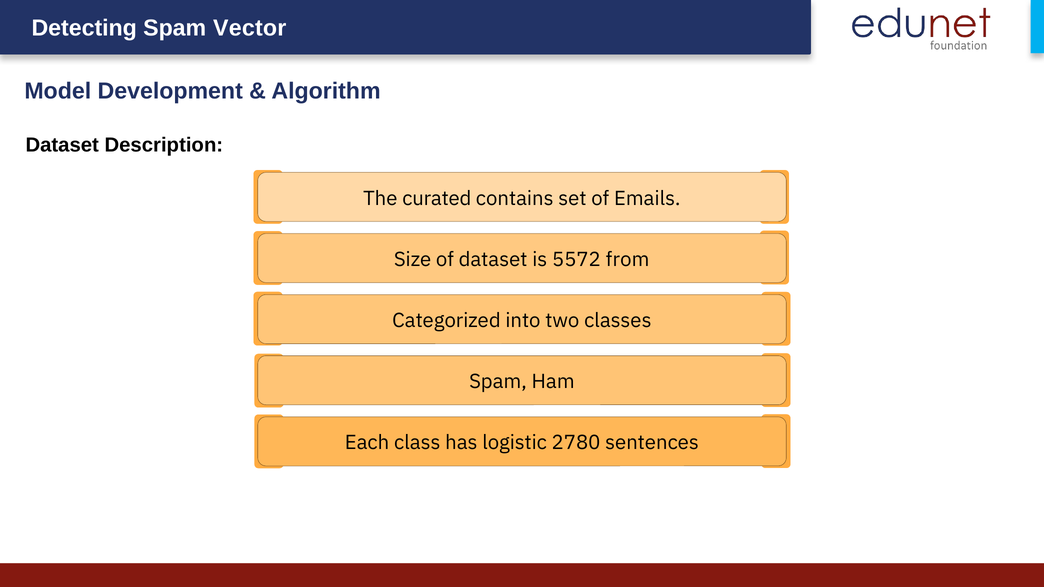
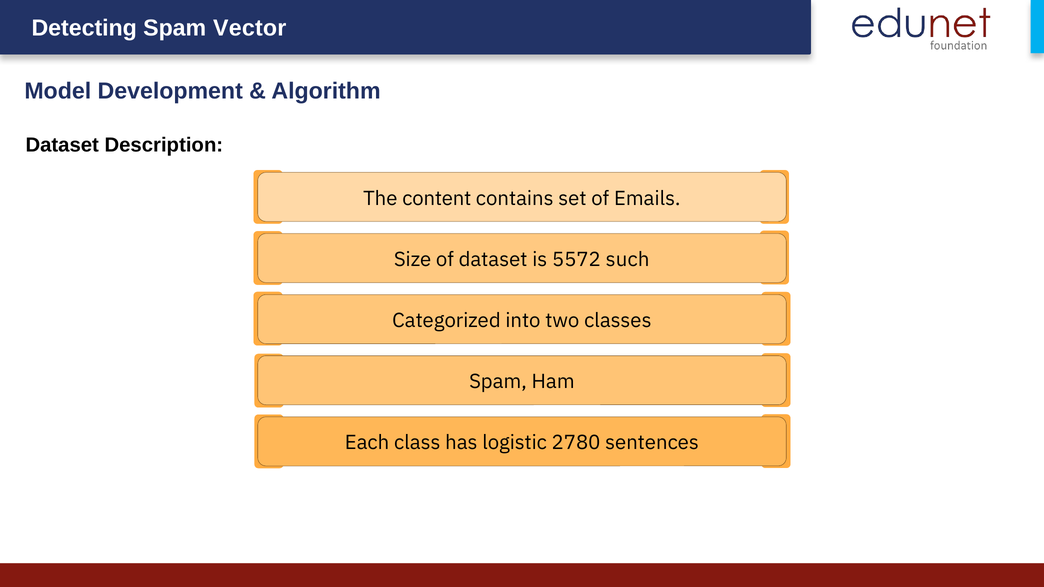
curated: curated -> content
from: from -> such
